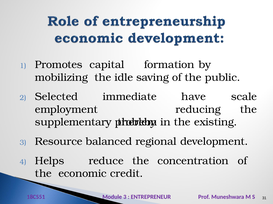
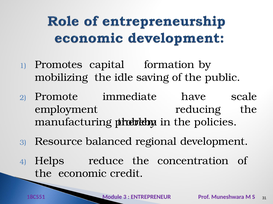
Selected: Selected -> Promote
supplementary: supplementary -> manufacturing
existing: existing -> policies
